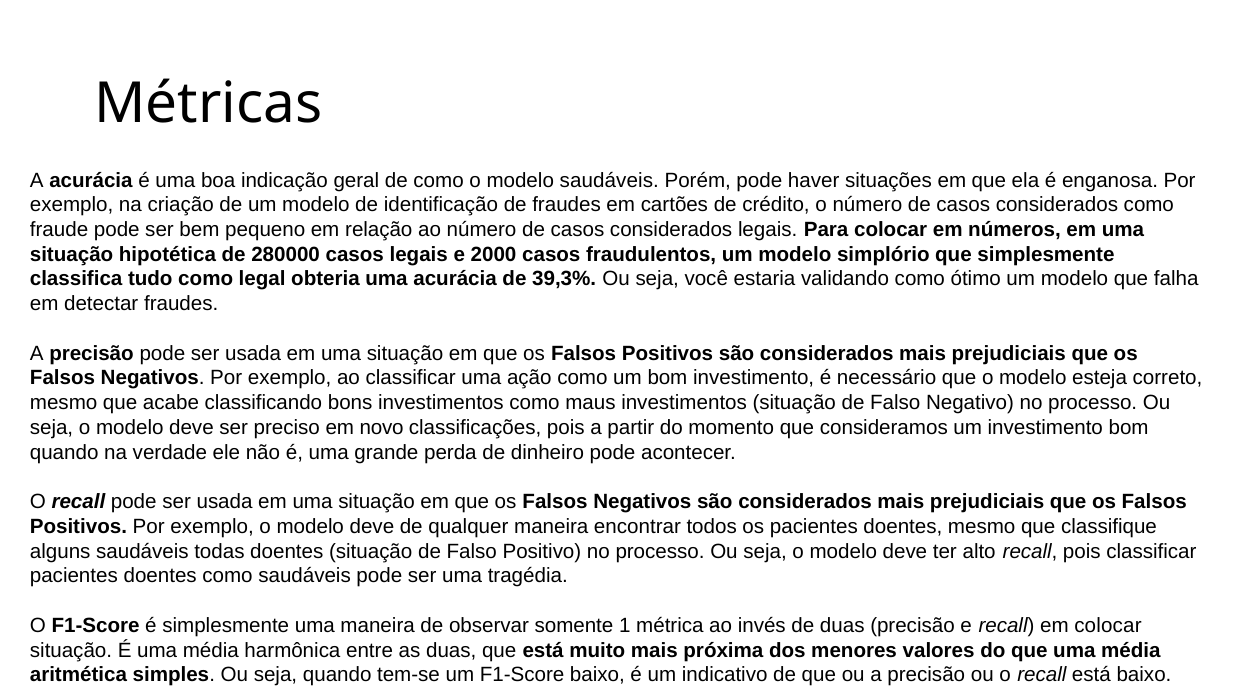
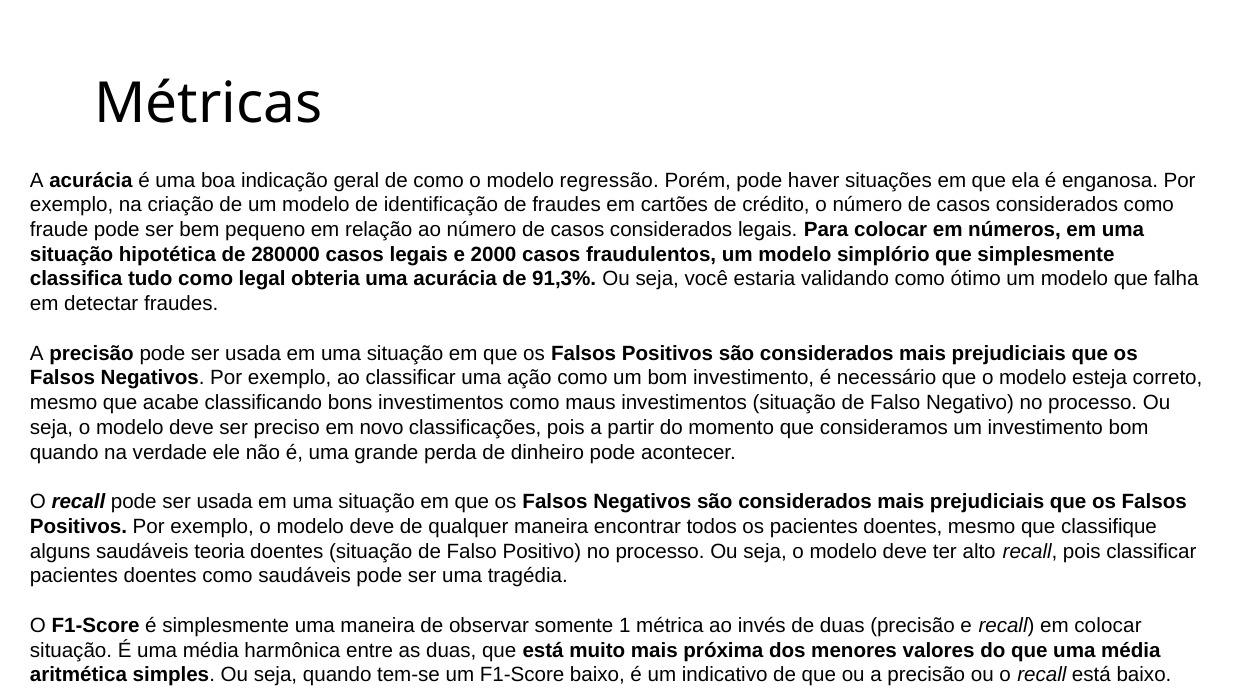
modelo saudáveis: saudáveis -> regressão
39,3%: 39,3% -> 91,3%
todas: todas -> teoria
